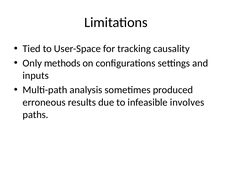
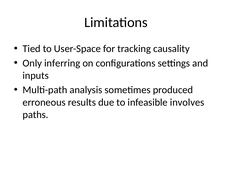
methods: methods -> inferring
